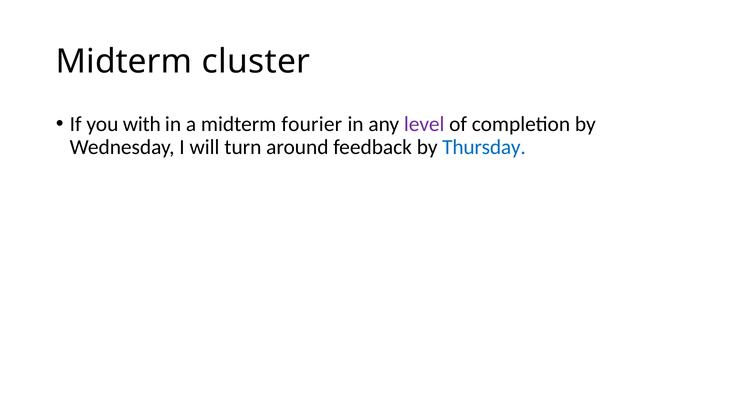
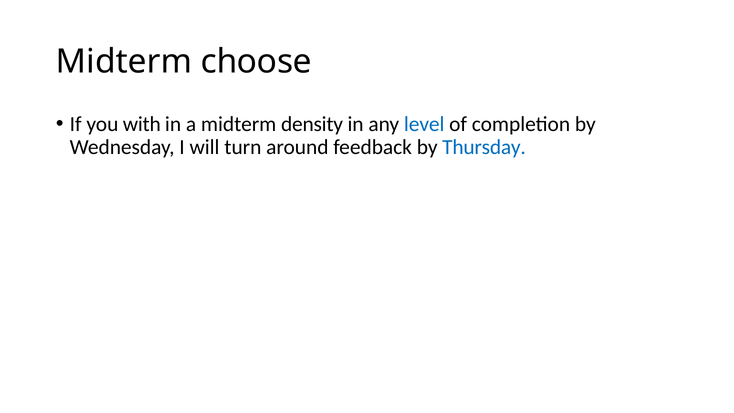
cluster: cluster -> choose
fourier: fourier -> density
level colour: purple -> blue
